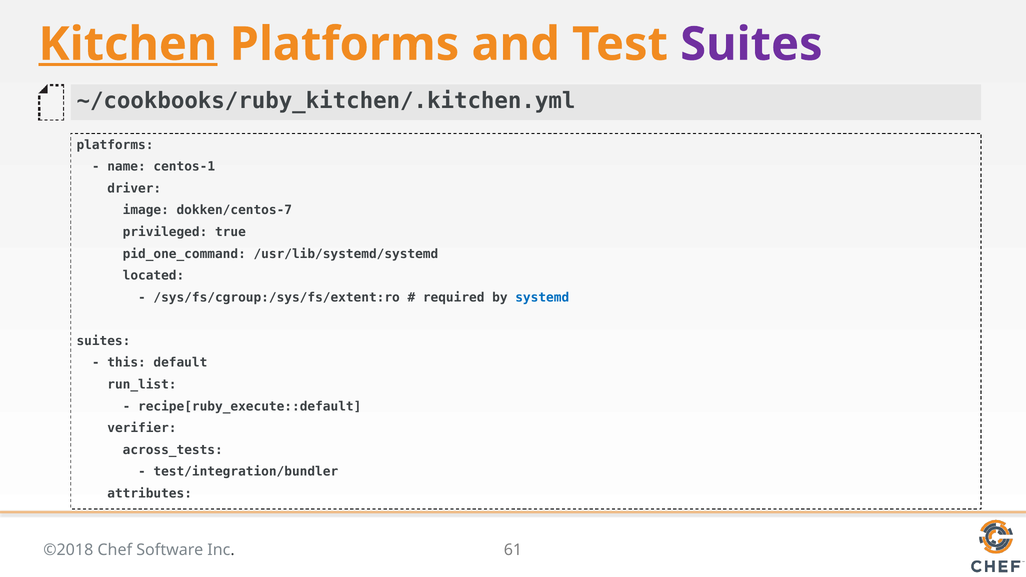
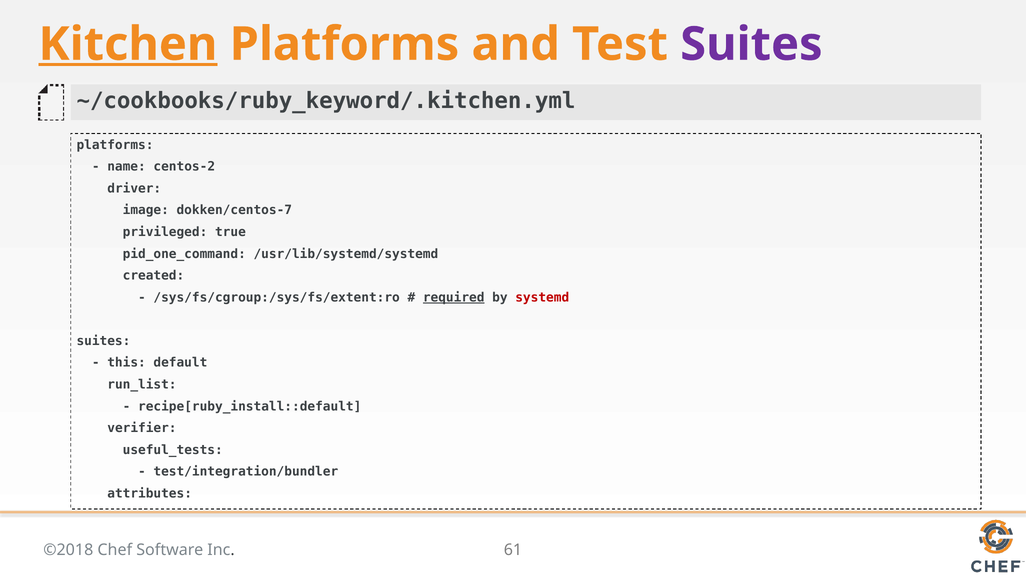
~/cookbooks/ruby_kitchen/.kitchen.yml: ~/cookbooks/ruby_kitchen/.kitchen.yml -> ~/cookbooks/ruby_keyword/.kitchen.yml
centos-1: centos-1 -> centos-2
located: located -> created
required underline: none -> present
systemd colour: blue -> red
recipe[ruby_execute::default: recipe[ruby_execute::default -> recipe[ruby_install::default
across_tests: across_tests -> useful_tests
